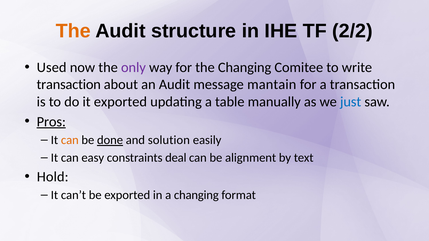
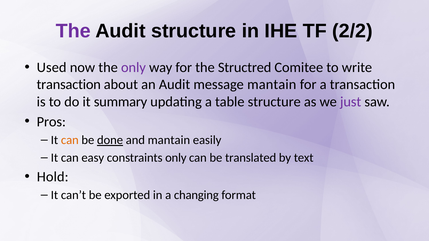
The at (73, 31) colour: orange -> purple
the Changing: Changing -> Structred
it exported: exported -> summary
table manually: manually -> structure
just colour: blue -> purple
Pros underline: present -> none
and solution: solution -> mantain
constraints deal: deal -> only
alignment: alignment -> translated
